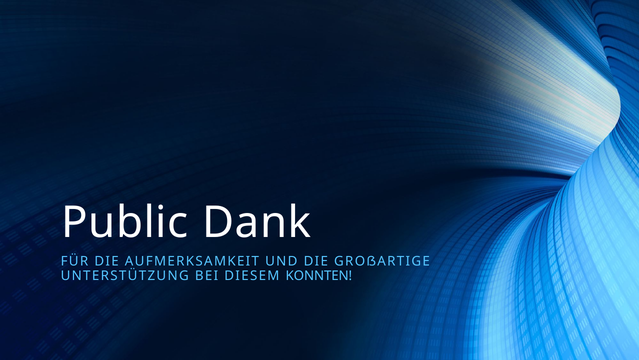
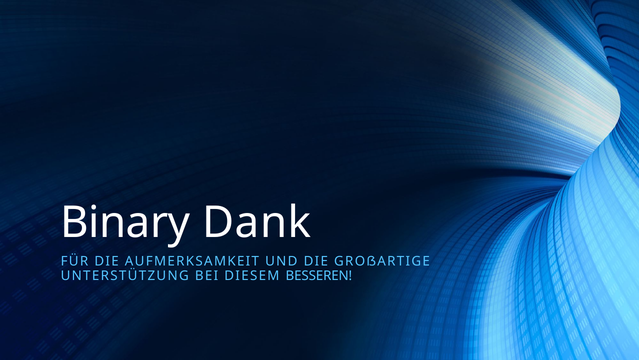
Public: Public -> Binary
KONNTEN: KONNTEN -> BESSEREN
